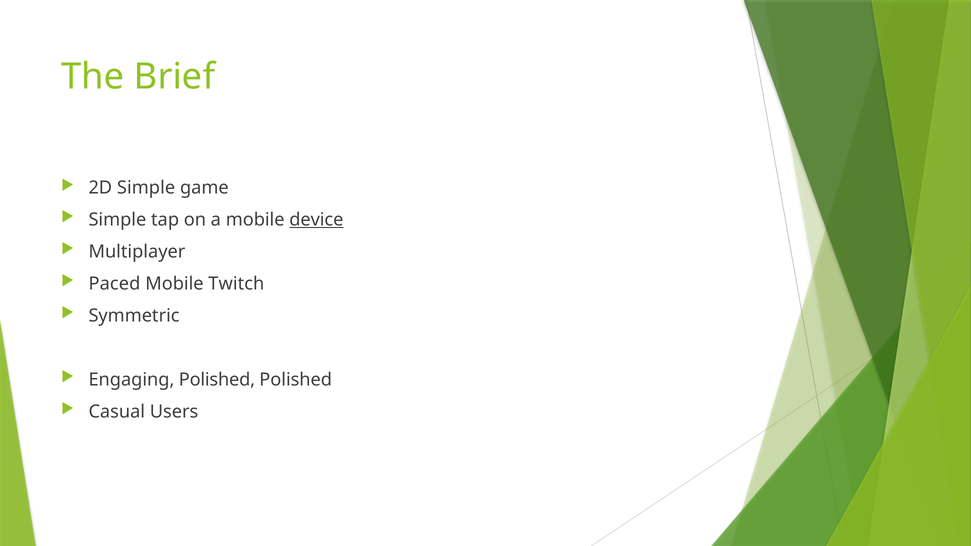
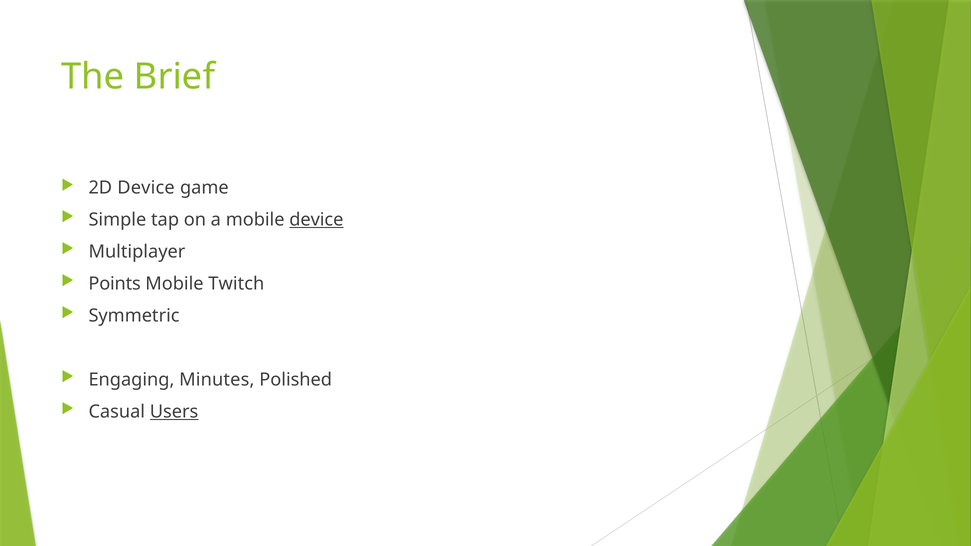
2D Simple: Simple -> Device
Paced: Paced -> Points
Engaging Polished: Polished -> Minutes
Users underline: none -> present
